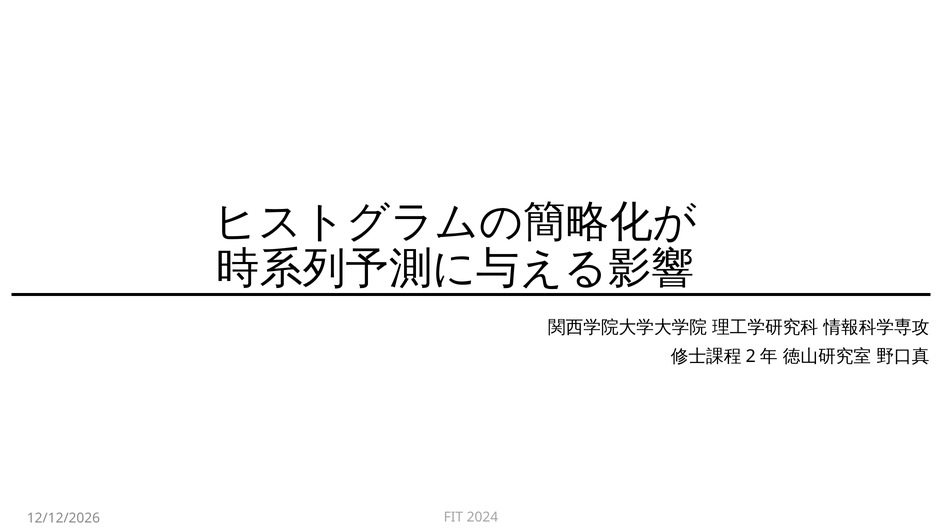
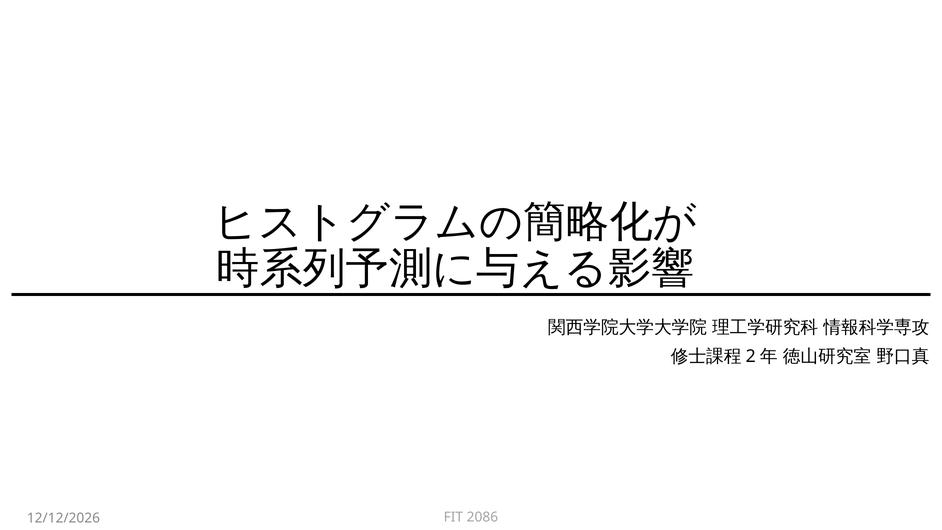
2024: 2024 -> 2086
